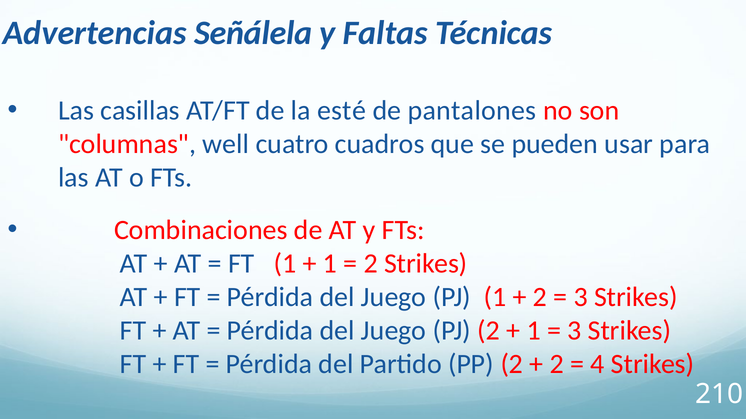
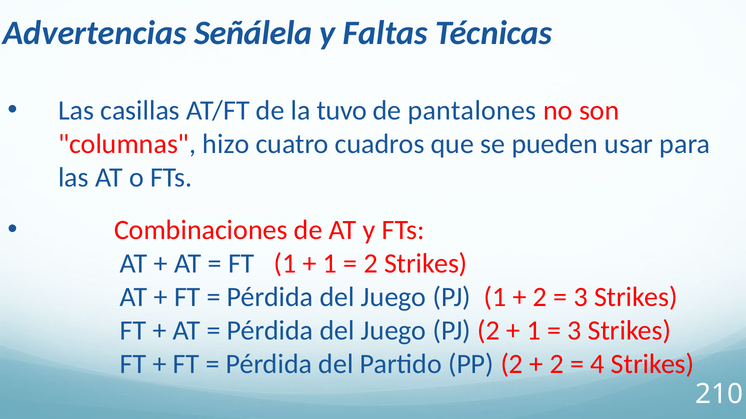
esté: esté -> tuvo
well: well -> hizo
